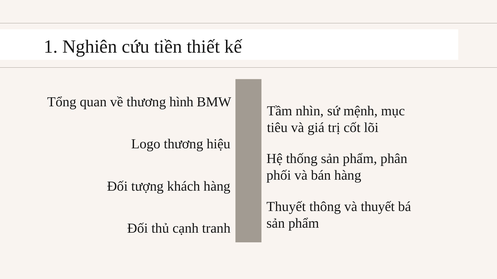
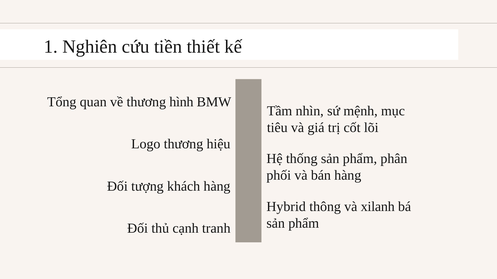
Thuyết at (286, 207): Thuyết -> Hybrid
và thuyết: thuyết -> xilanh
